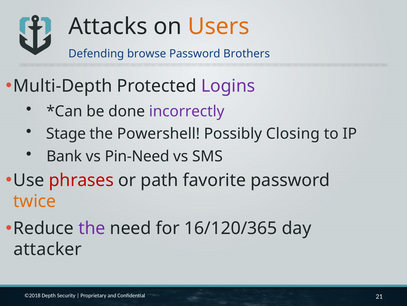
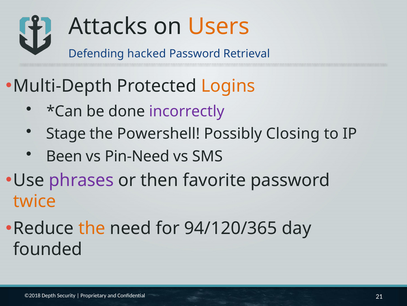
browse: browse -> hacked
Brothers: Brothers -> Retrieval
Logins colour: purple -> orange
Bank: Bank -> Been
phrases colour: red -> purple
path: path -> then
the at (92, 228) colour: purple -> orange
16/120/365: 16/120/365 -> 94/120/365
attacker: attacker -> founded
